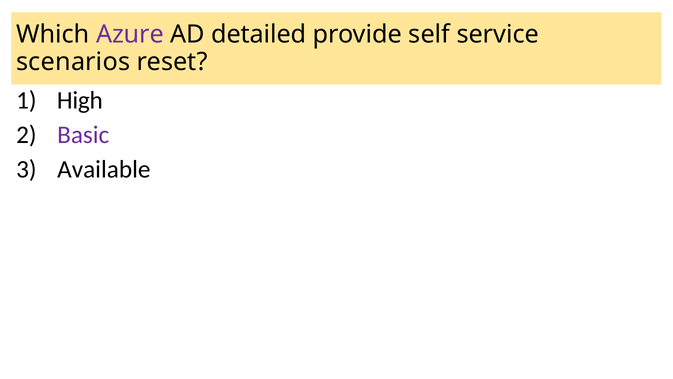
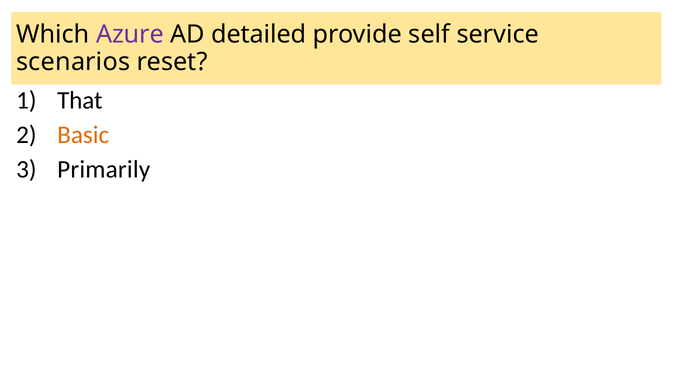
High: High -> That
Basic colour: purple -> orange
Available: Available -> Primarily
